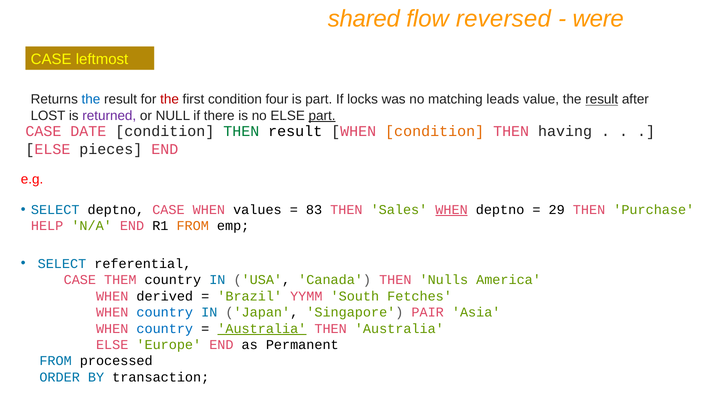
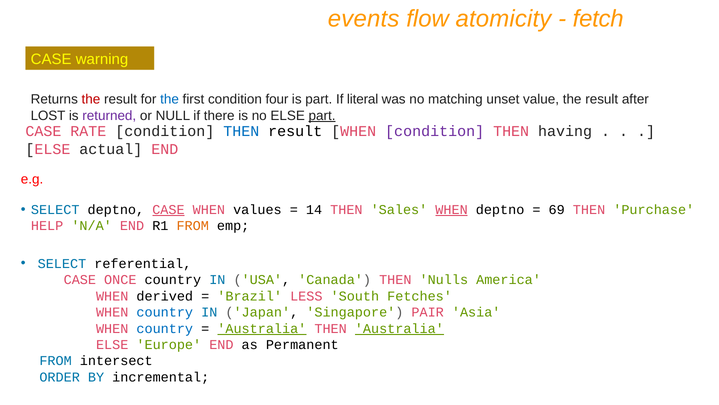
shared: shared -> events
reversed: reversed -> atomicity
were: were -> fetch
leftmost: leftmost -> warning
the at (91, 99) colour: blue -> red
the at (170, 99) colour: red -> blue
locks: locks -> literal
leads: leads -> unset
result at (602, 99) underline: present -> none
DATE: DATE -> RATE
THEN at (241, 131) colour: green -> blue
condition at (435, 131) colour: orange -> purple
pieces: pieces -> actual
CASE at (168, 210) underline: none -> present
83: 83 -> 14
29: 29 -> 69
THEM: THEM -> ONCE
YYMM: YYMM -> LESS
Australia at (399, 328) underline: none -> present
processed: processed -> intersect
transaction: transaction -> incremental
